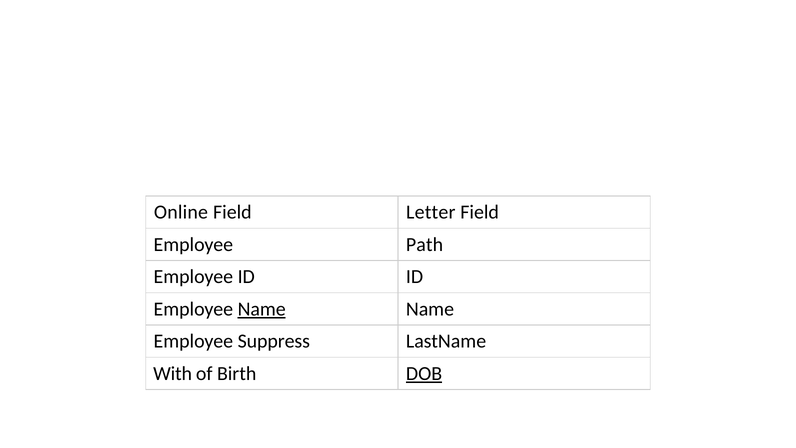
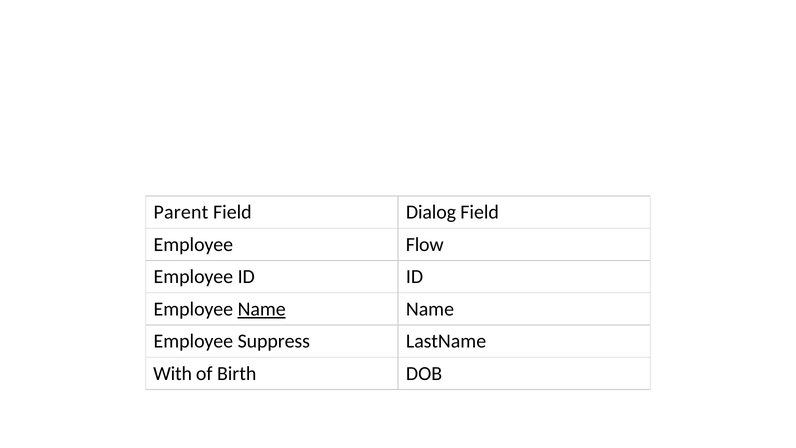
Online: Online -> Parent
Letter: Letter -> Dialog
Path: Path -> Flow
DOB underline: present -> none
